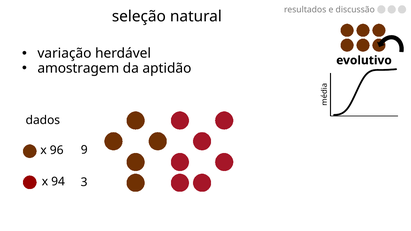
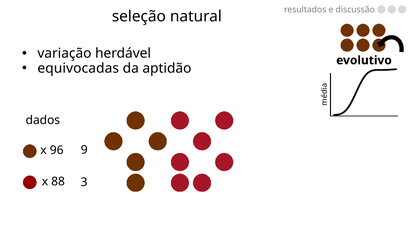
amostragem: amostragem -> equivocadas
94: 94 -> 88
